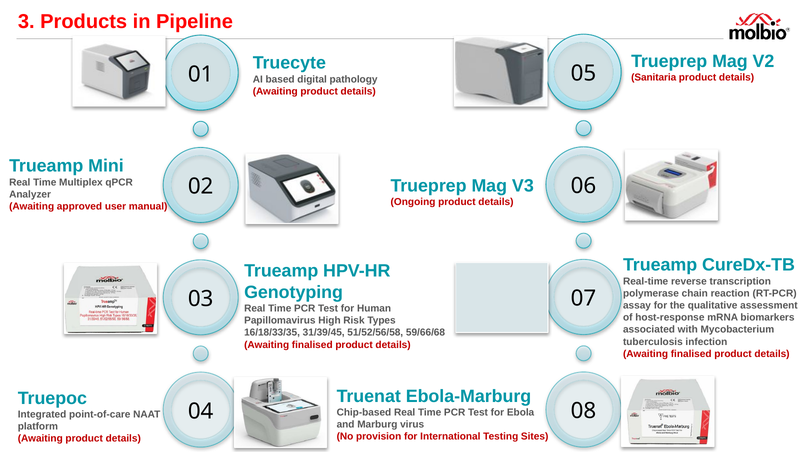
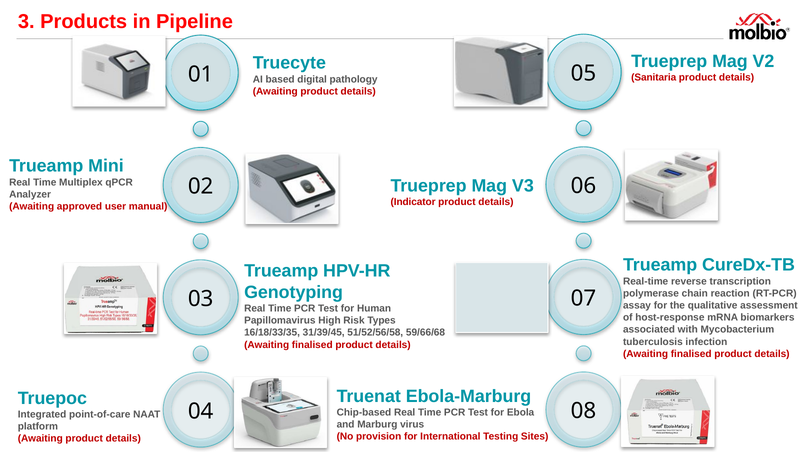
Ongoing: Ongoing -> Indicator
